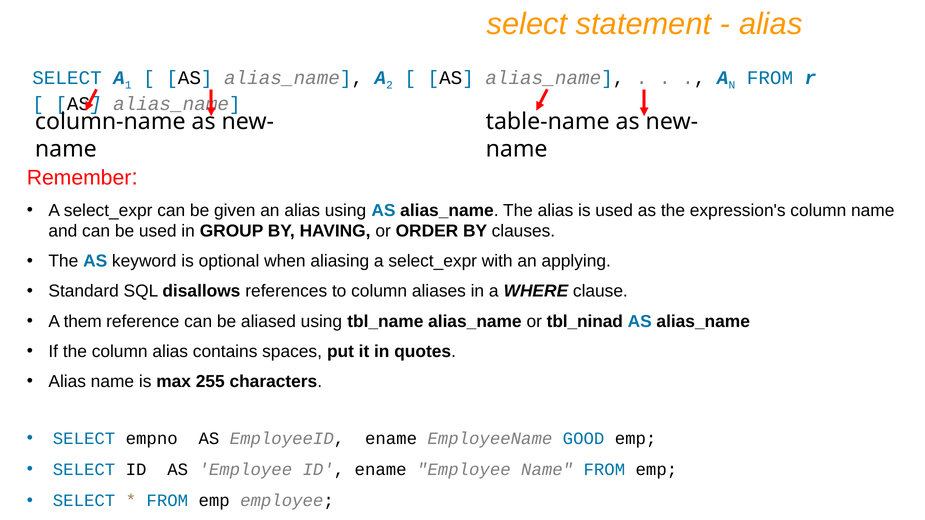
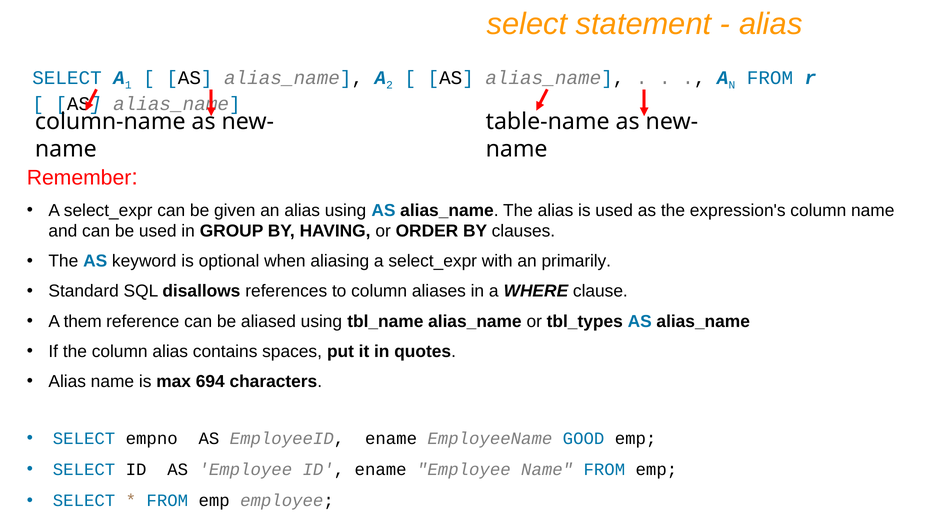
applying: applying -> primarily
tbl_ninad: tbl_ninad -> tbl_types
255: 255 -> 694
